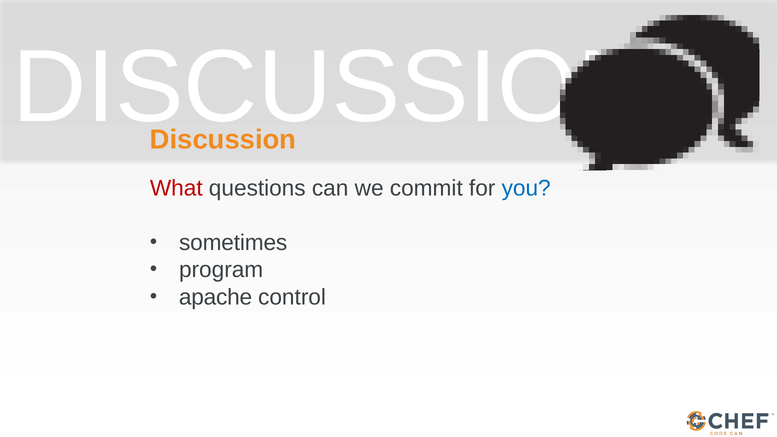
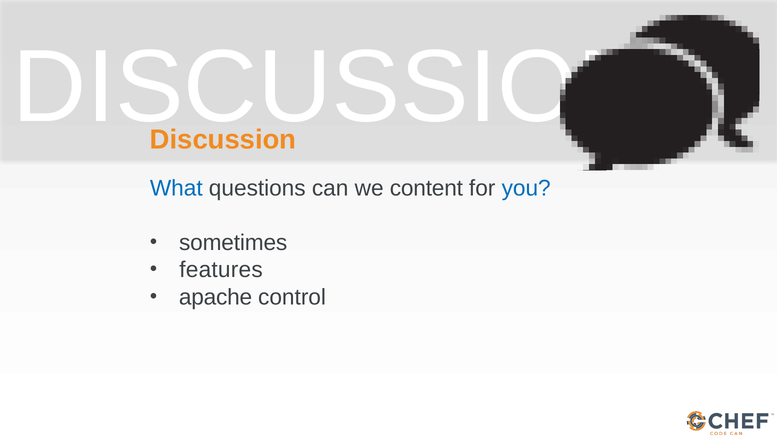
What colour: red -> blue
commit: commit -> content
program: program -> features
